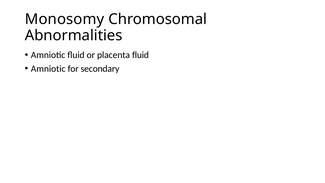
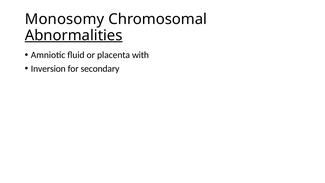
Abnormalities underline: none -> present
placenta fluid: fluid -> with
Amniotic at (48, 69): Amniotic -> Inversion
